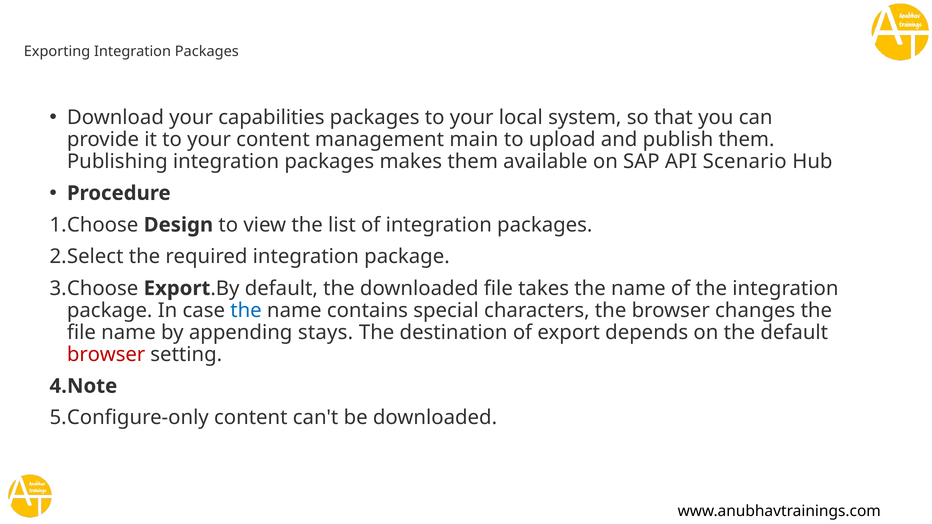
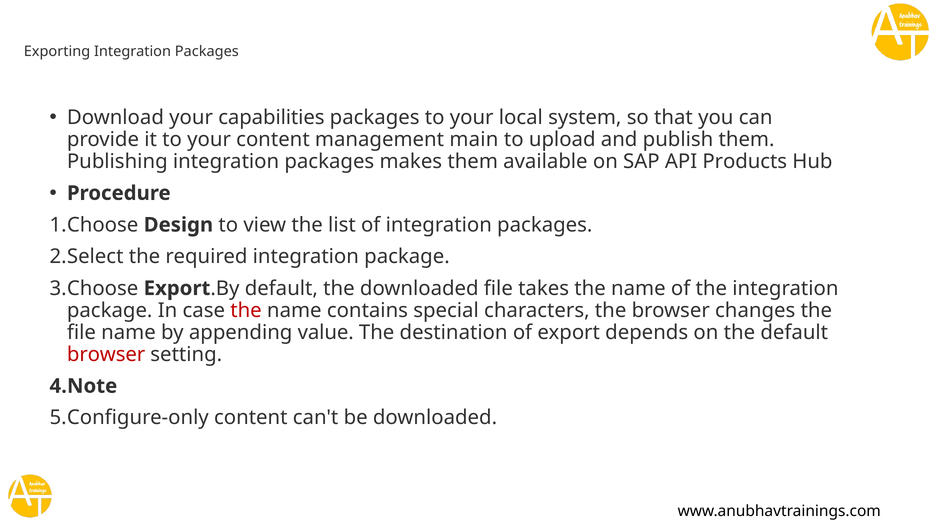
Scenario: Scenario -> Products
the at (246, 310) colour: blue -> red
stays: stays -> value
